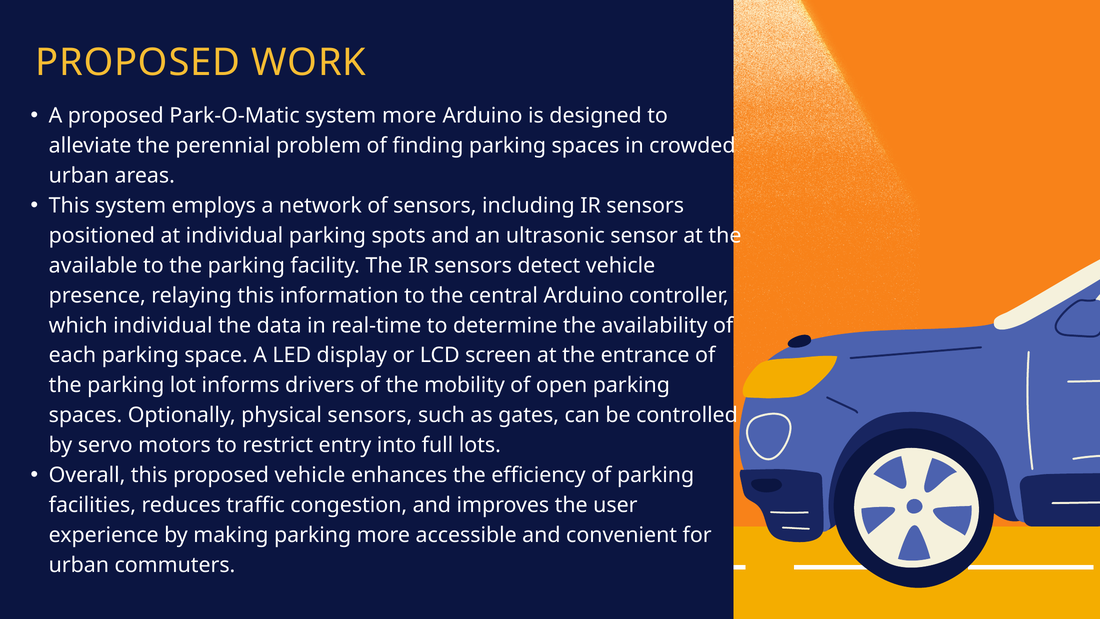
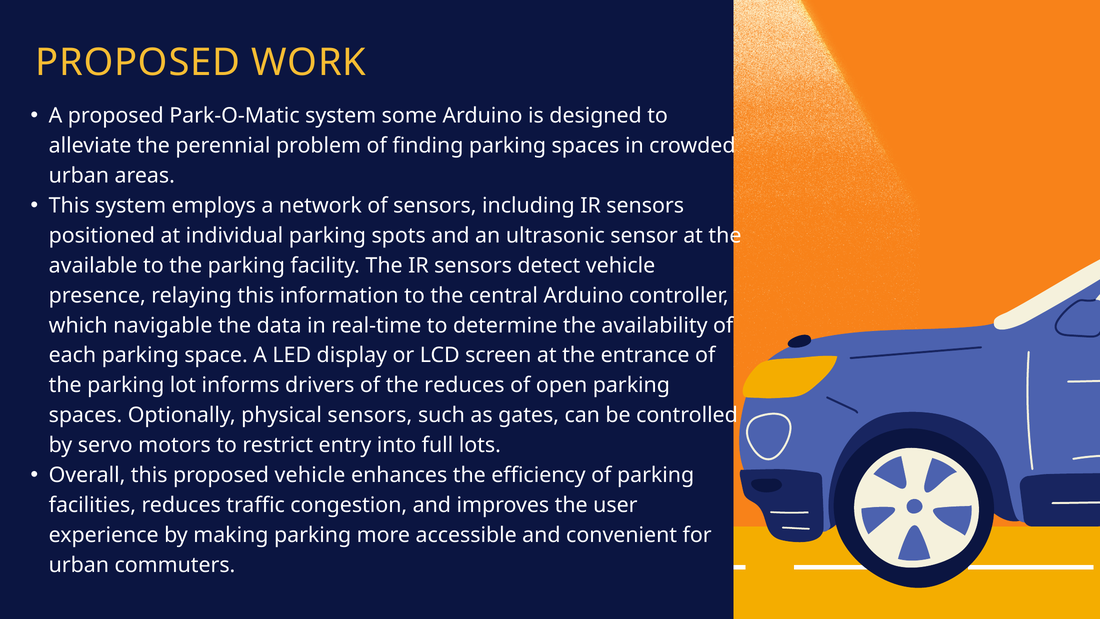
system more: more -> some
which individual: individual -> navigable
the mobility: mobility -> reduces
